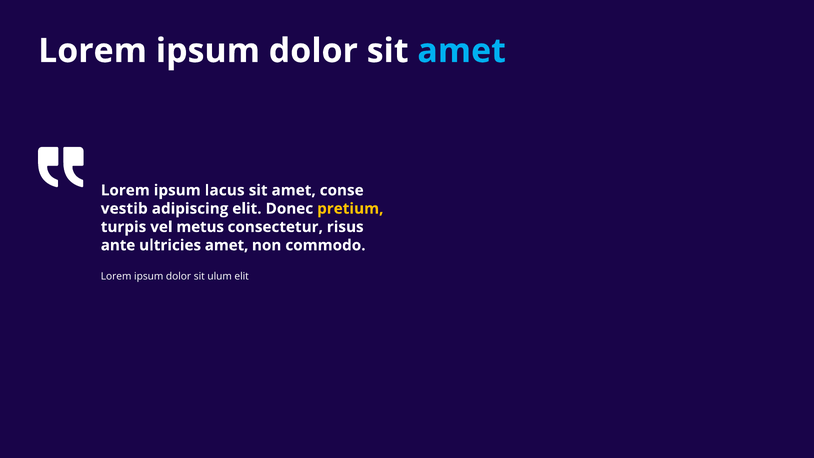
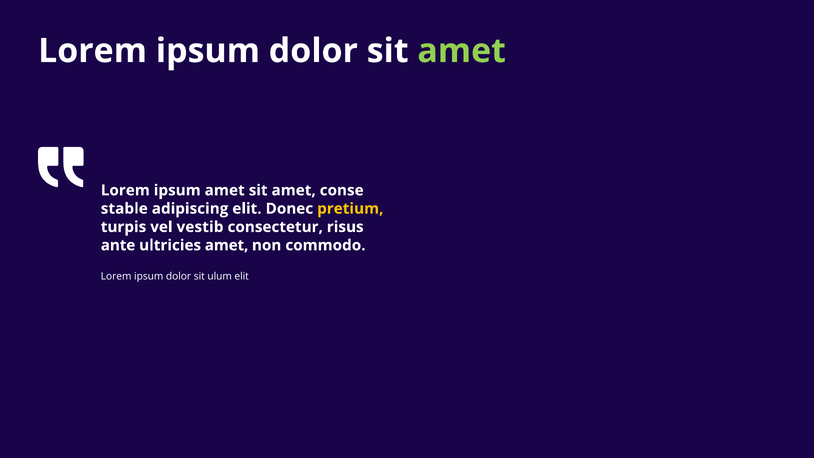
amet at (462, 51) colour: light blue -> light green
ipsum lacus: lacus -> amet
vestib: vestib -> stable
metus: metus -> vestib
